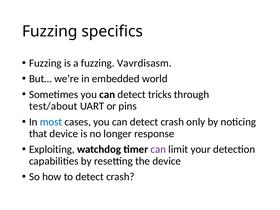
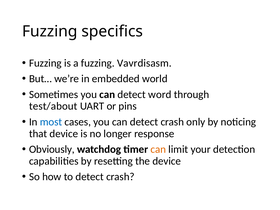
tricks: tricks -> word
Exploiting: Exploiting -> Obviously
can at (158, 149) colour: purple -> orange
